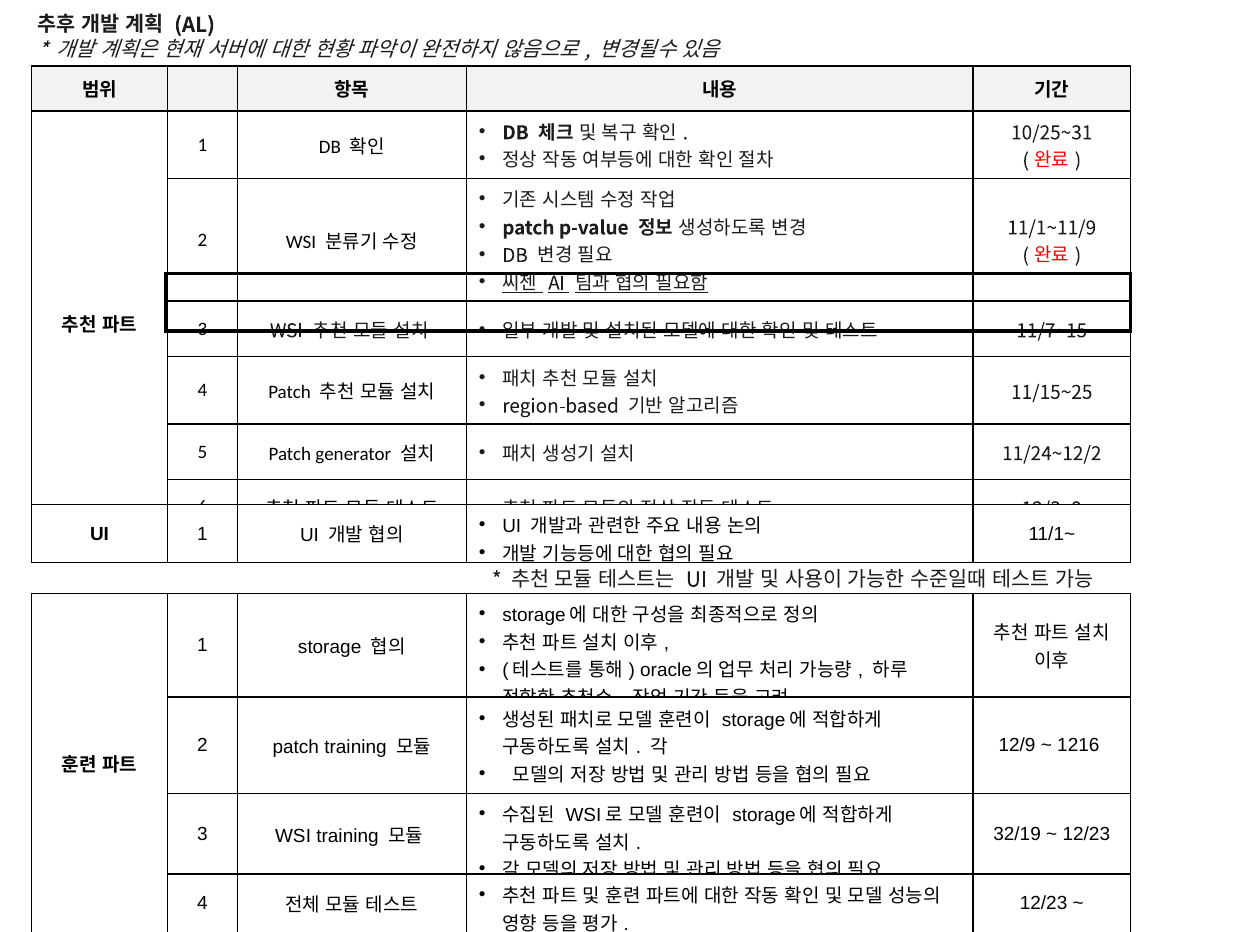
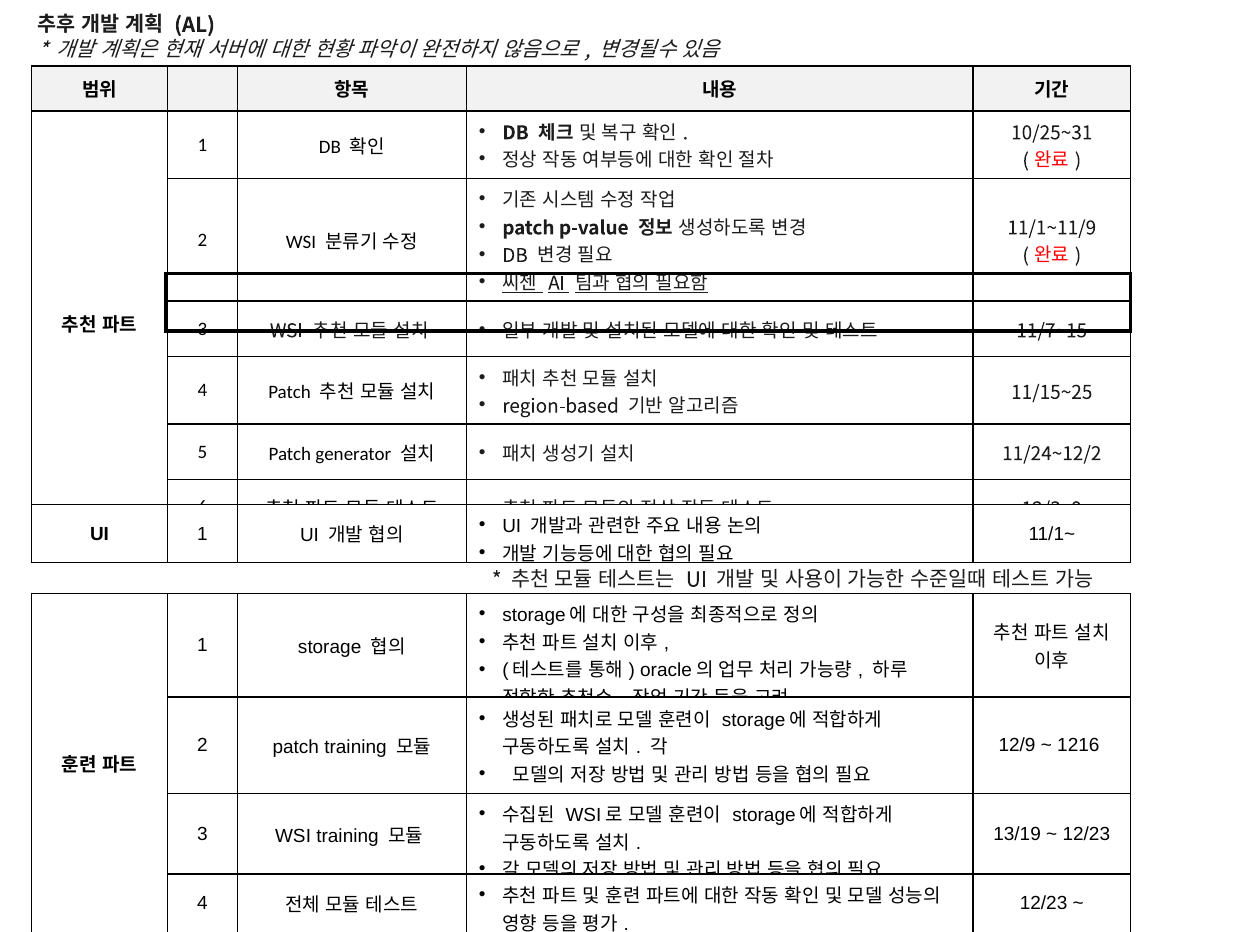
32/19: 32/19 -> 13/19
